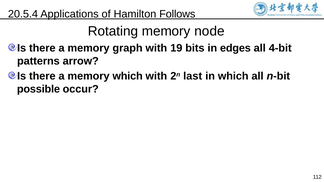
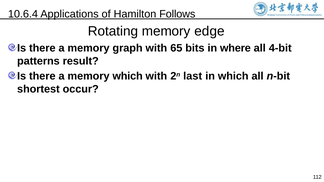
20.5.4: 20.5.4 -> 10.6.4
node: node -> edge
19: 19 -> 65
edges: edges -> where
arrow: arrow -> result
possible: possible -> shortest
